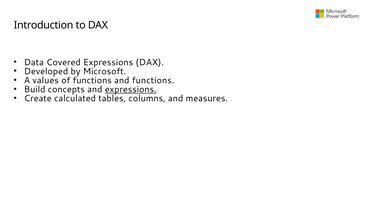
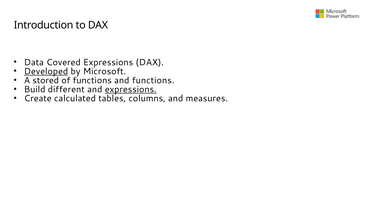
Developed underline: none -> present
values: values -> stored
concepts: concepts -> different
